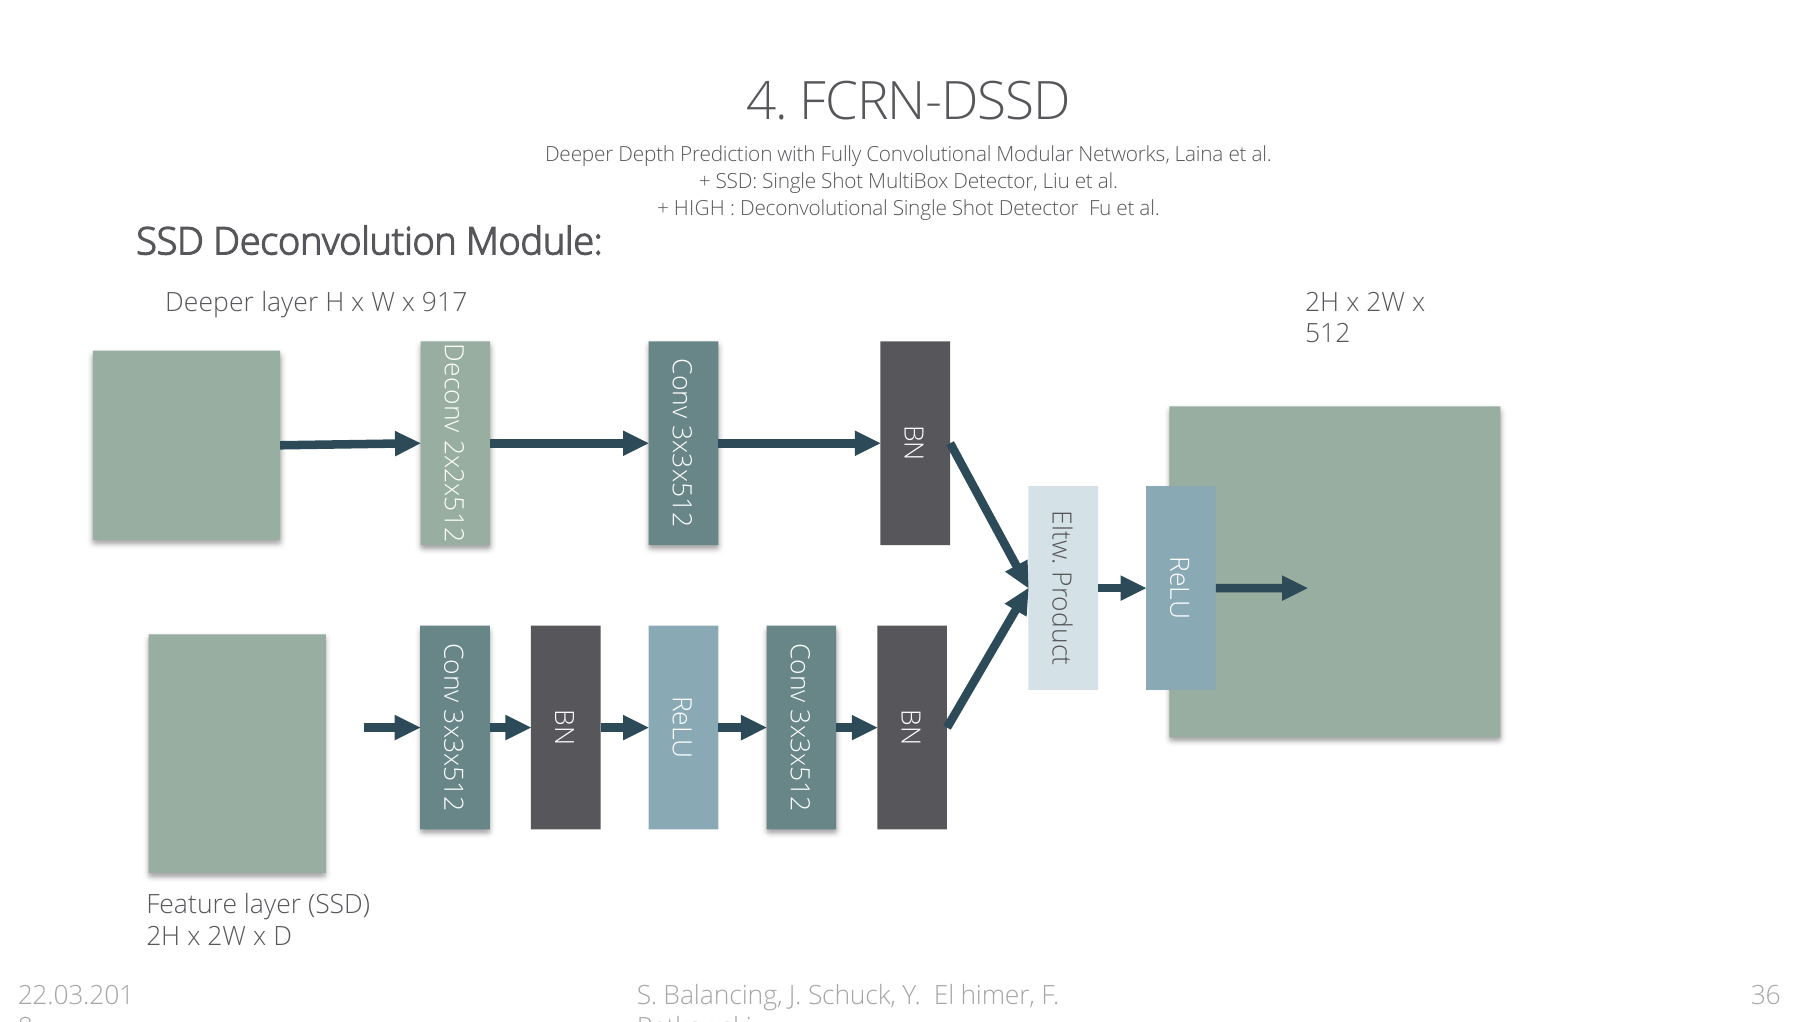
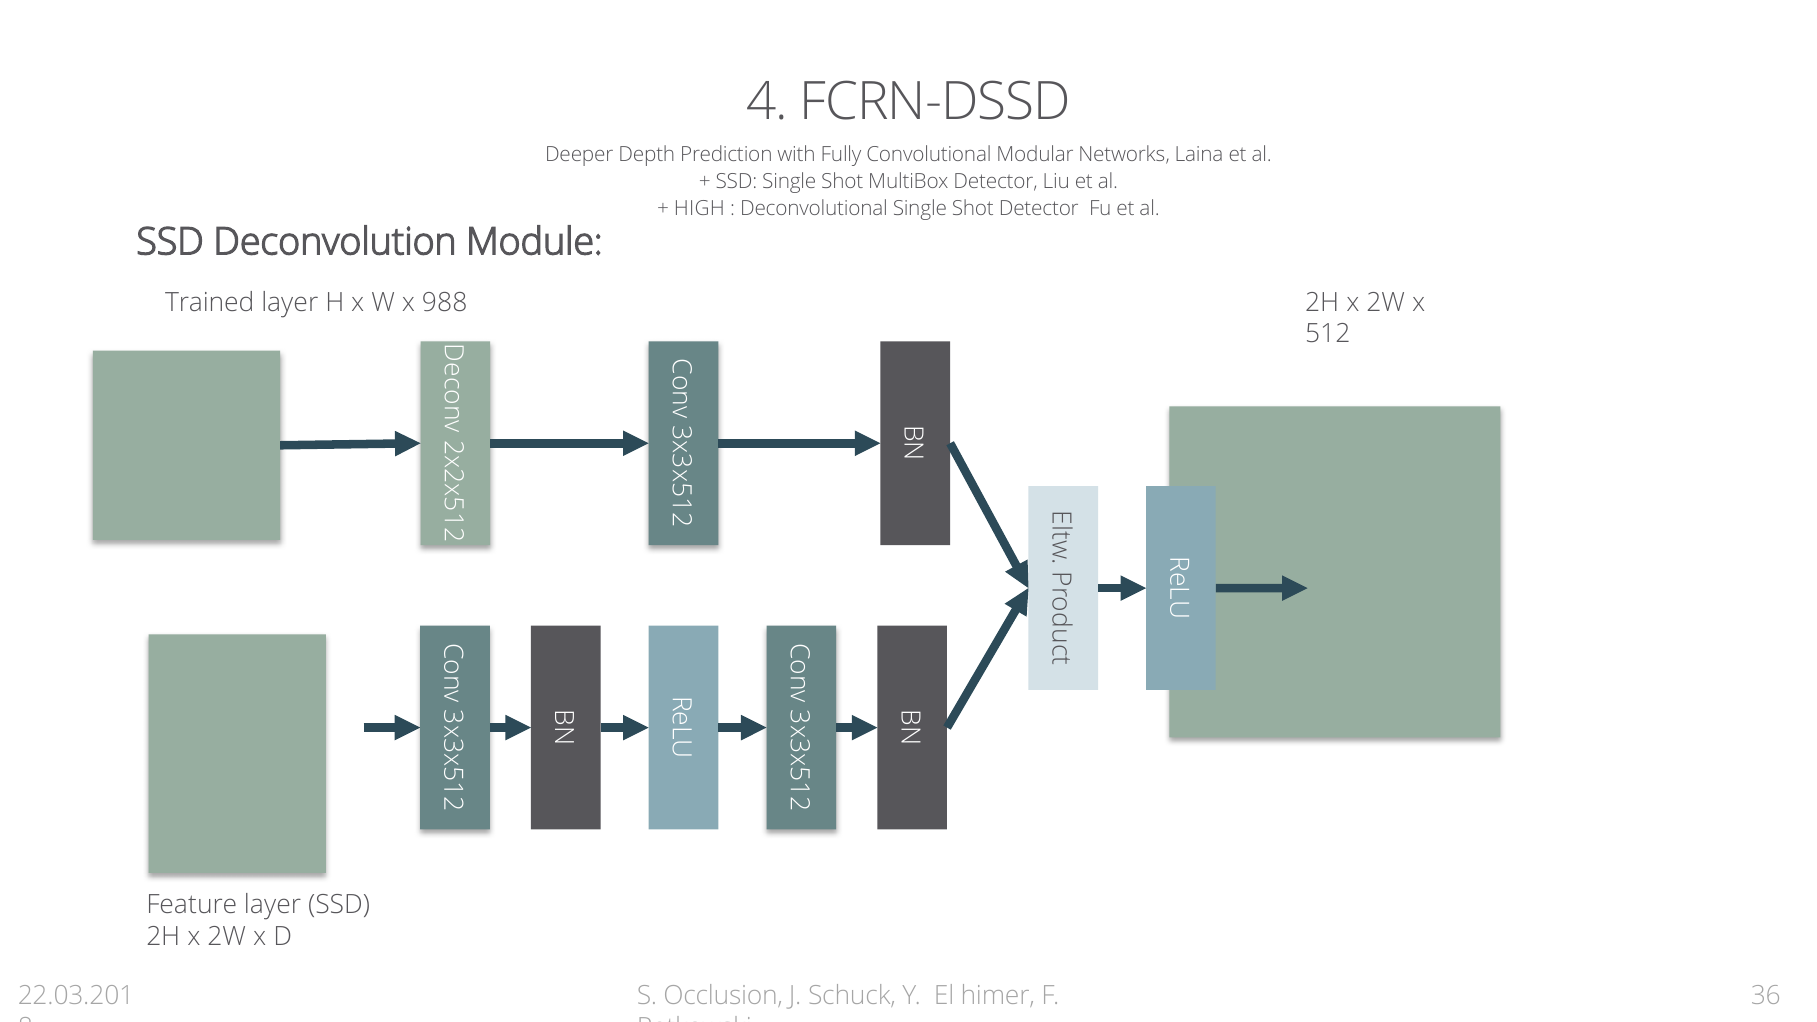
Deeper at (210, 302): Deeper -> Trained
917: 917 -> 988
Balancing: Balancing -> Occlusion
